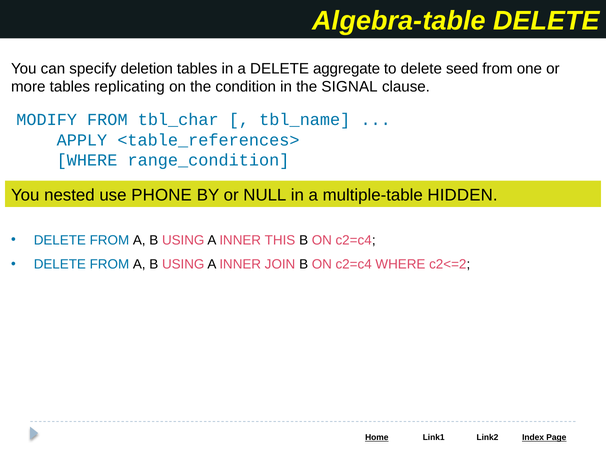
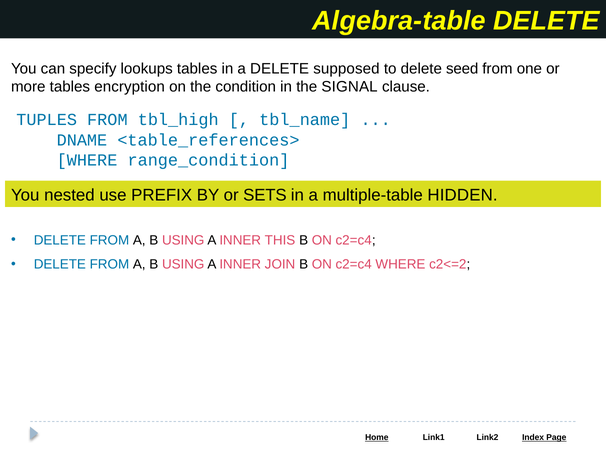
deletion: deletion -> lookups
aggregate: aggregate -> supposed
replicating: replicating -> encryption
MODIFY: MODIFY -> TUPLES
tbl_char: tbl_char -> tbl_high
APPLY: APPLY -> DNAME
PHONE: PHONE -> PREFIX
NULL: NULL -> SETS
